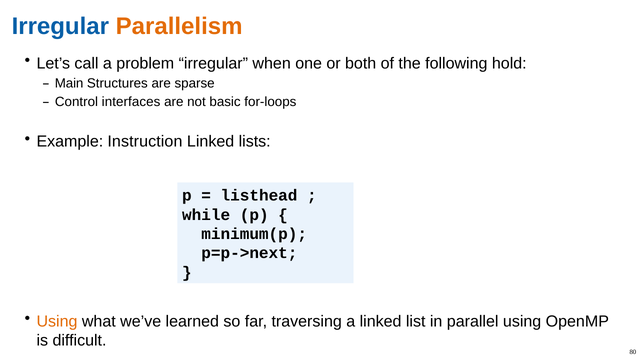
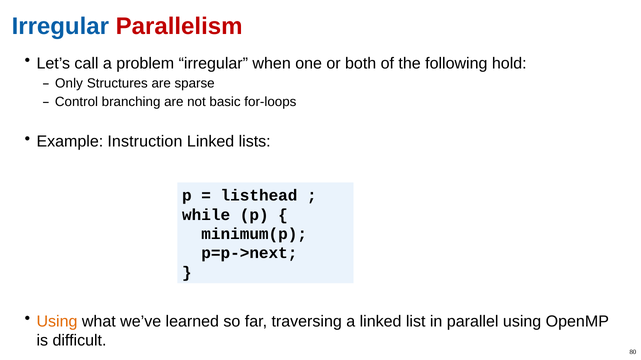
Parallelism colour: orange -> red
Main: Main -> Only
interfaces: interfaces -> branching
